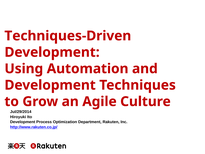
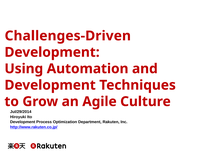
Techniques-Driven: Techniques-Driven -> Challenges-Driven
